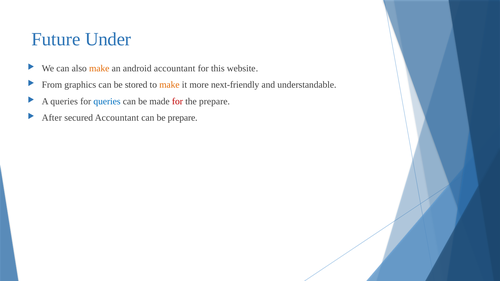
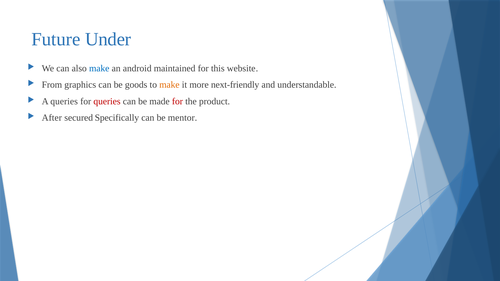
make at (99, 68) colour: orange -> blue
android accountant: accountant -> maintained
stored: stored -> goods
queries at (107, 101) colour: blue -> red
the prepare: prepare -> product
secured Accountant: Accountant -> Specifically
be prepare: prepare -> mentor
